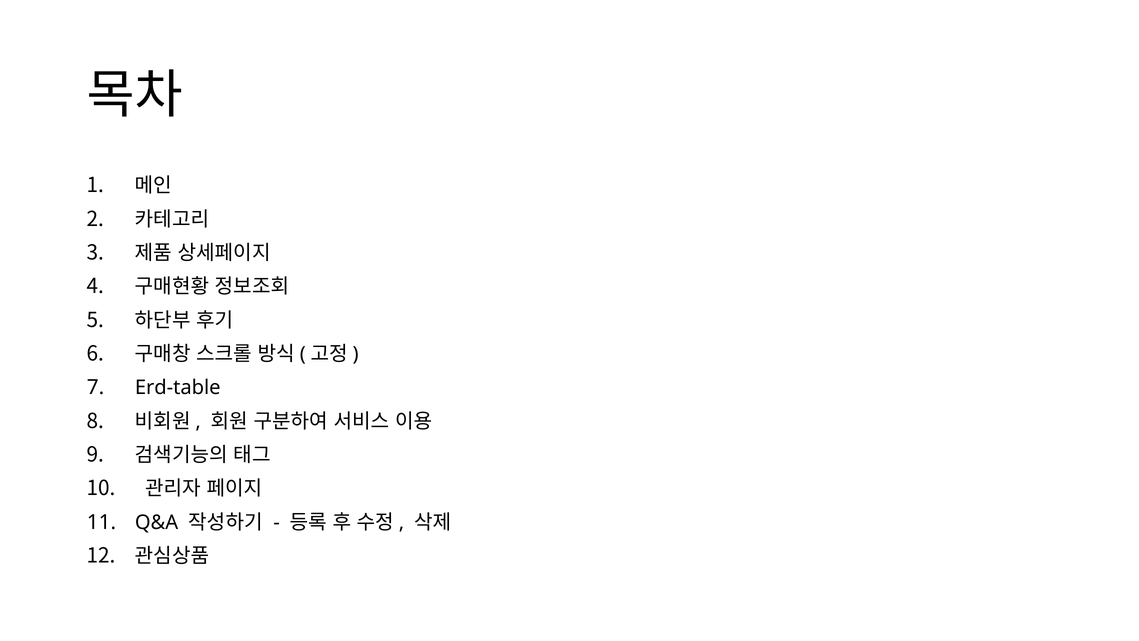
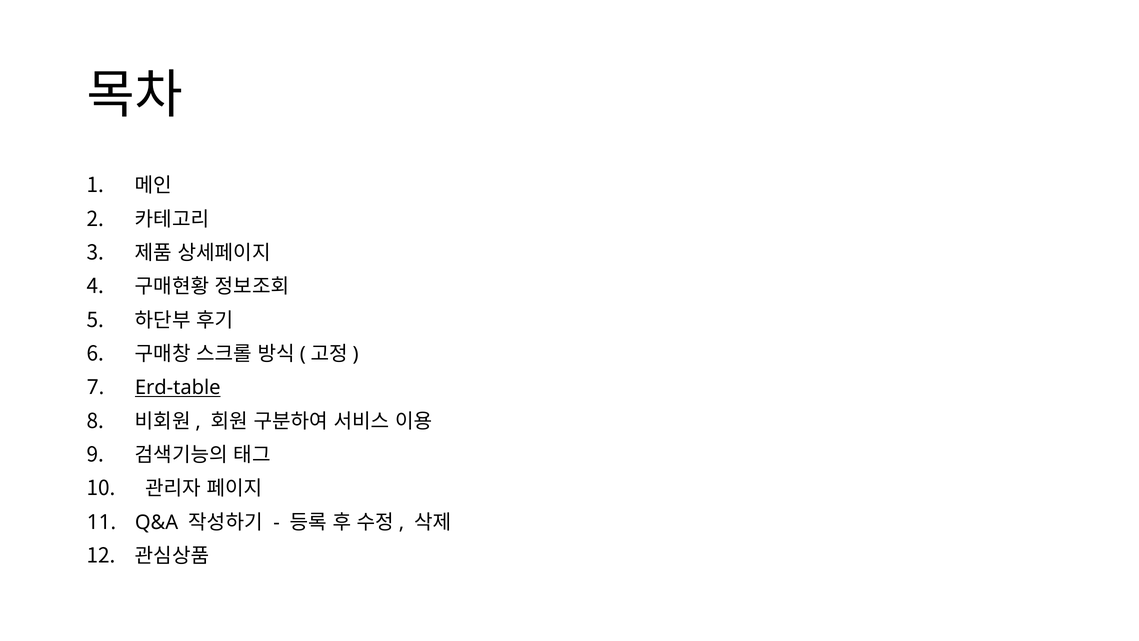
Erd-table underline: none -> present
